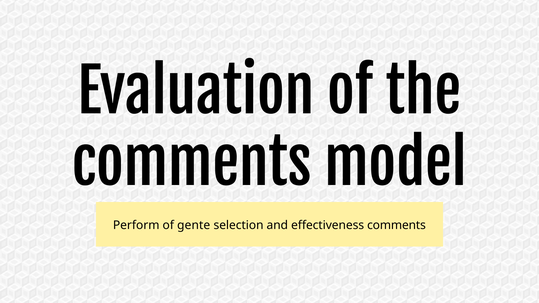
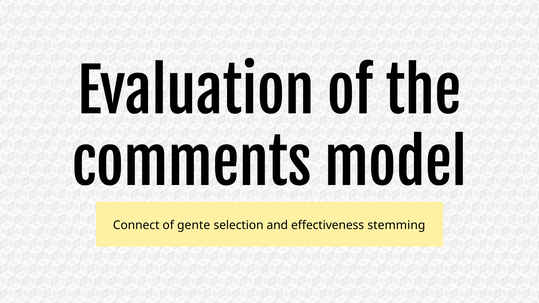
Perform: Perform -> Connect
effectiveness comments: comments -> stemming
